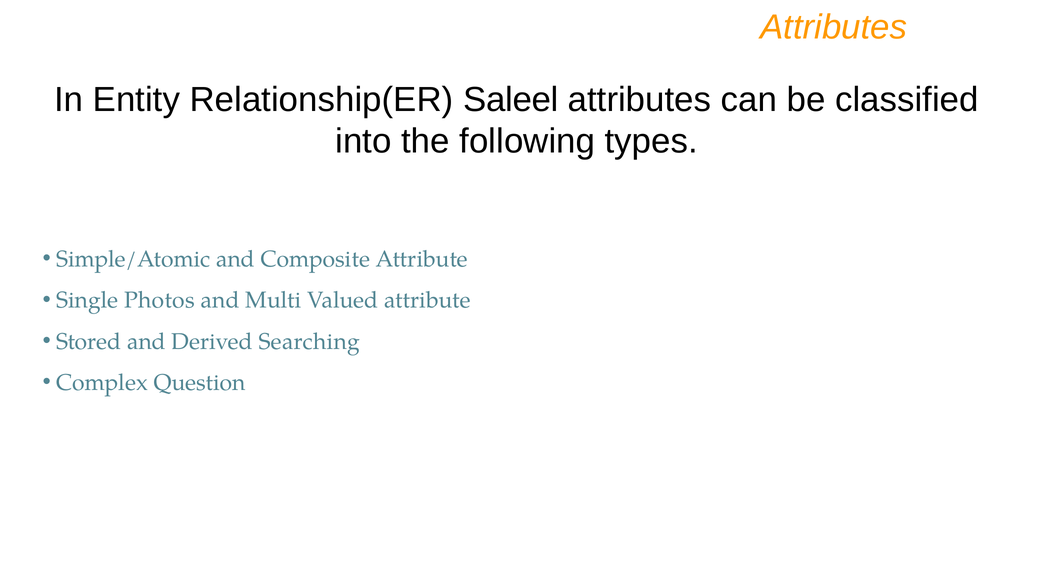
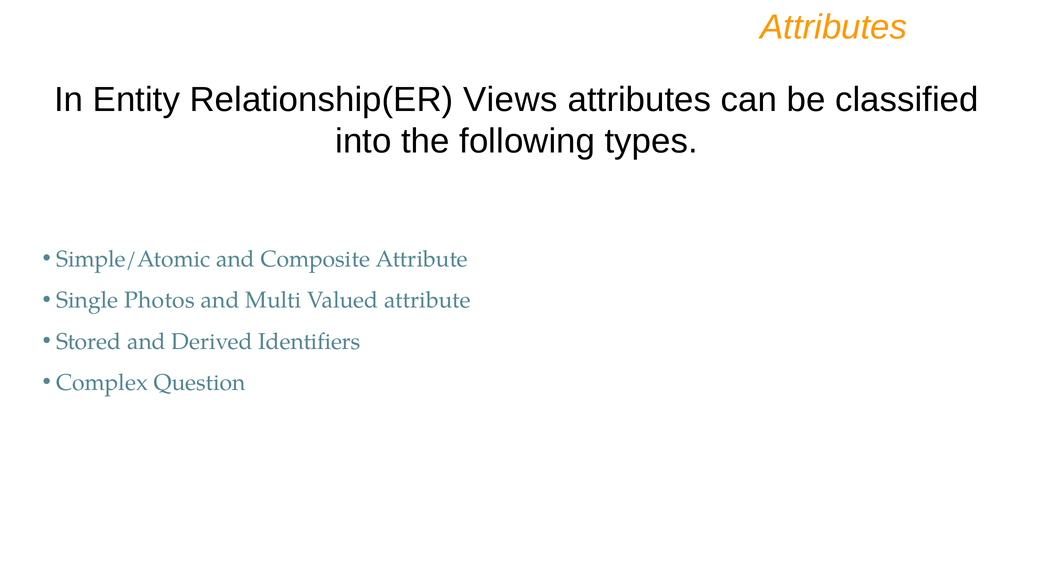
Saleel: Saleel -> Views
Searching: Searching -> Identifiers
